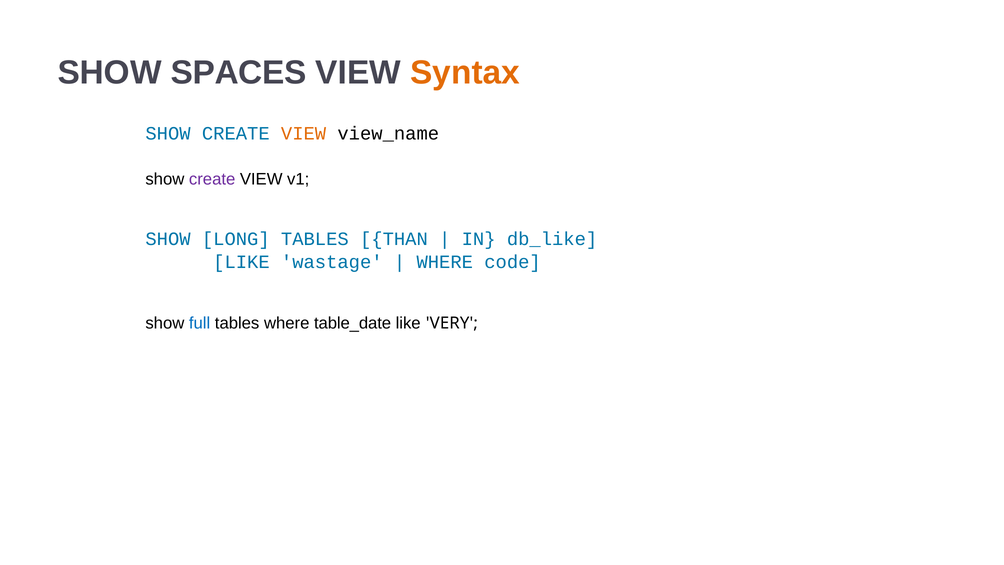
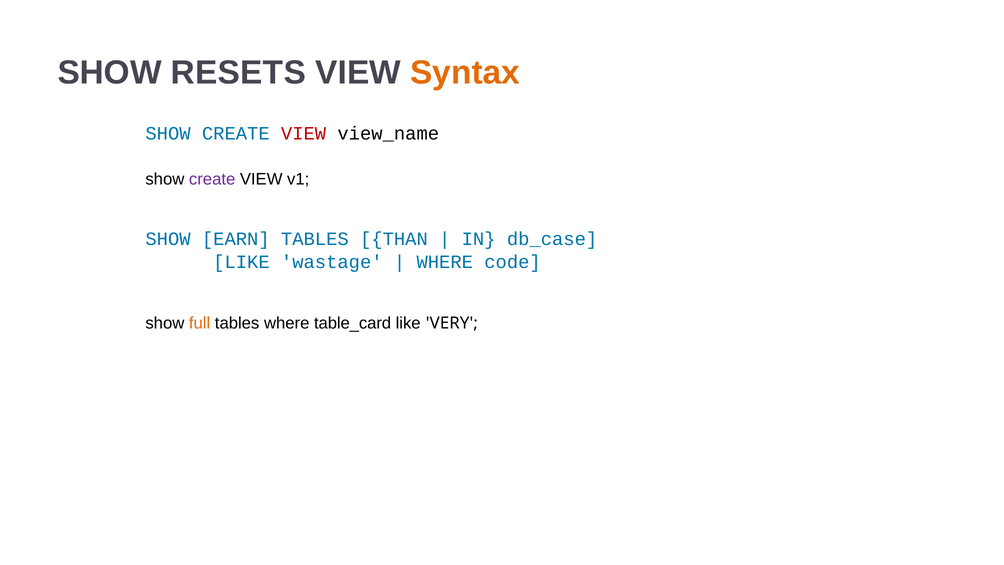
SPACES: SPACES -> RESETS
VIEW at (304, 134) colour: orange -> red
LONG: LONG -> EARN
db_like: db_like -> db_case
full colour: blue -> orange
table_date: table_date -> table_card
